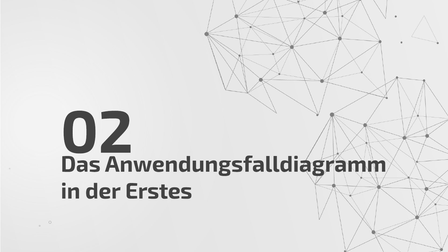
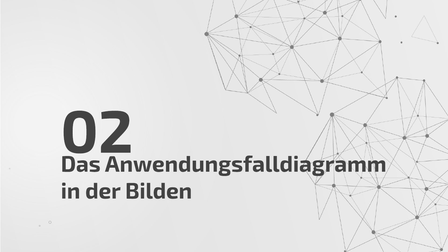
Erstes: Erstes -> Bilden
